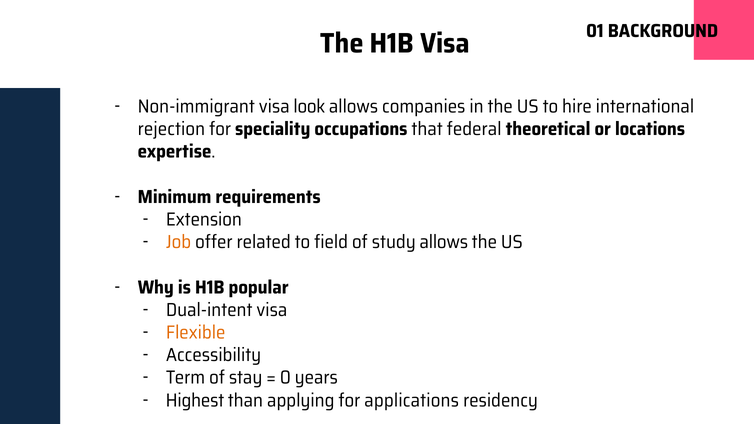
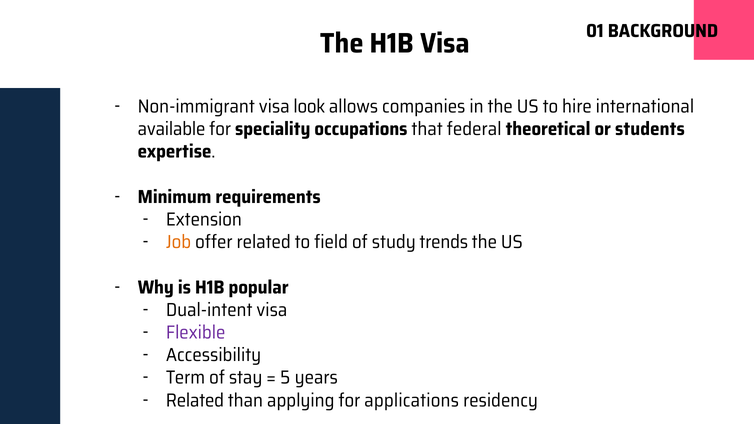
rejection: rejection -> available
locations: locations -> students
study allows: allows -> trends
Flexible colour: orange -> purple
0: 0 -> 5
Highest at (195, 400): Highest -> Related
